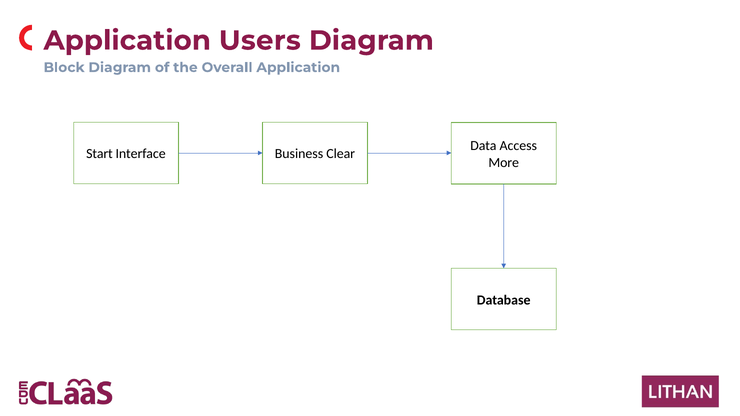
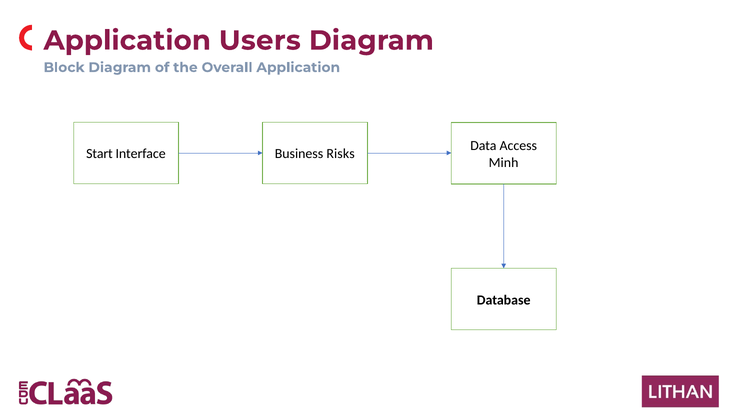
Clear: Clear -> Risks
More: More -> Minh
